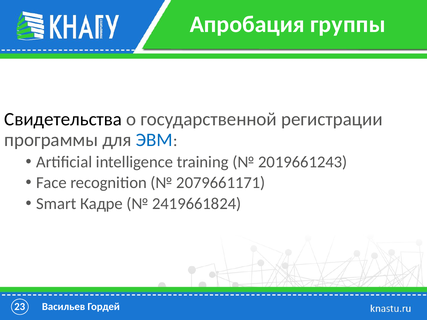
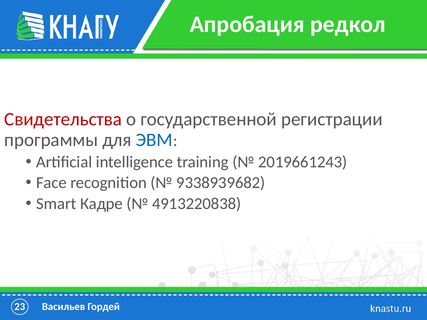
группы: группы -> редкол
Свидетельства colour: black -> red
2079661171: 2079661171 -> 9338939682
2419661824: 2419661824 -> 4913220838
